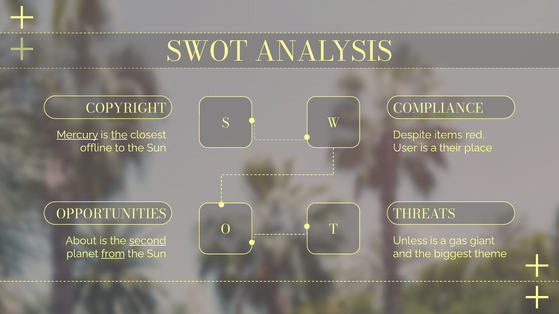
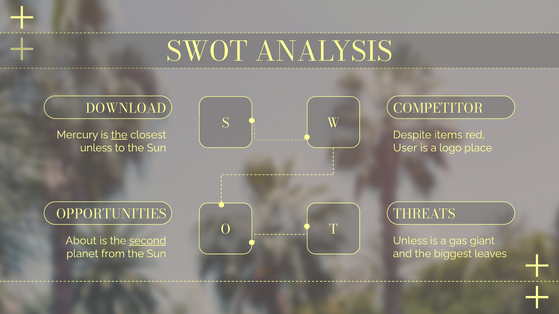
COPYRIGHT: COPYRIGHT -> DOWNLOAD
COMPLIANCE: COMPLIANCE -> COMPETITOR
Mercury underline: present -> none
offline at (96, 148): offline -> unless
their: their -> logo
from underline: present -> none
theme: theme -> leaves
